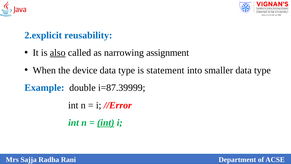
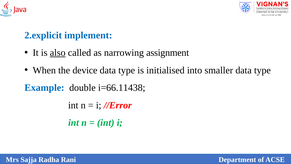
reusability: reusability -> implement
statement: statement -> initialised
i=87.39999: i=87.39999 -> i=66.11438
int at (106, 123) underline: present -> none
